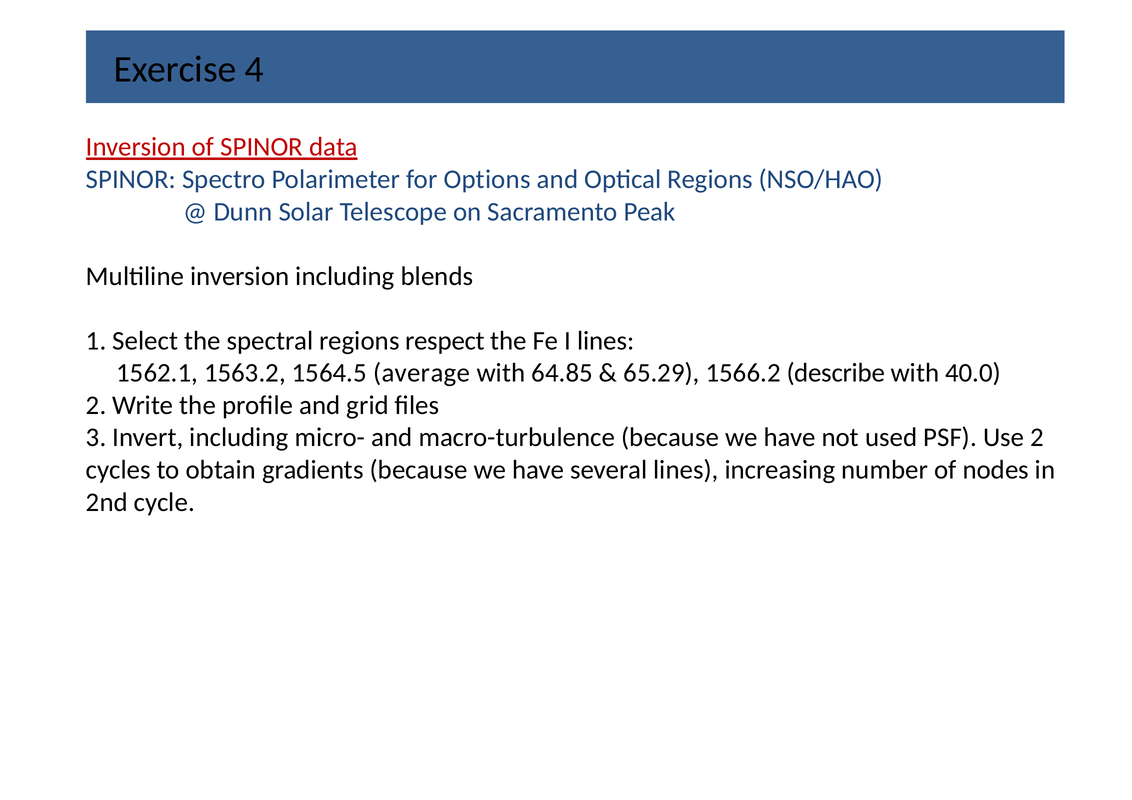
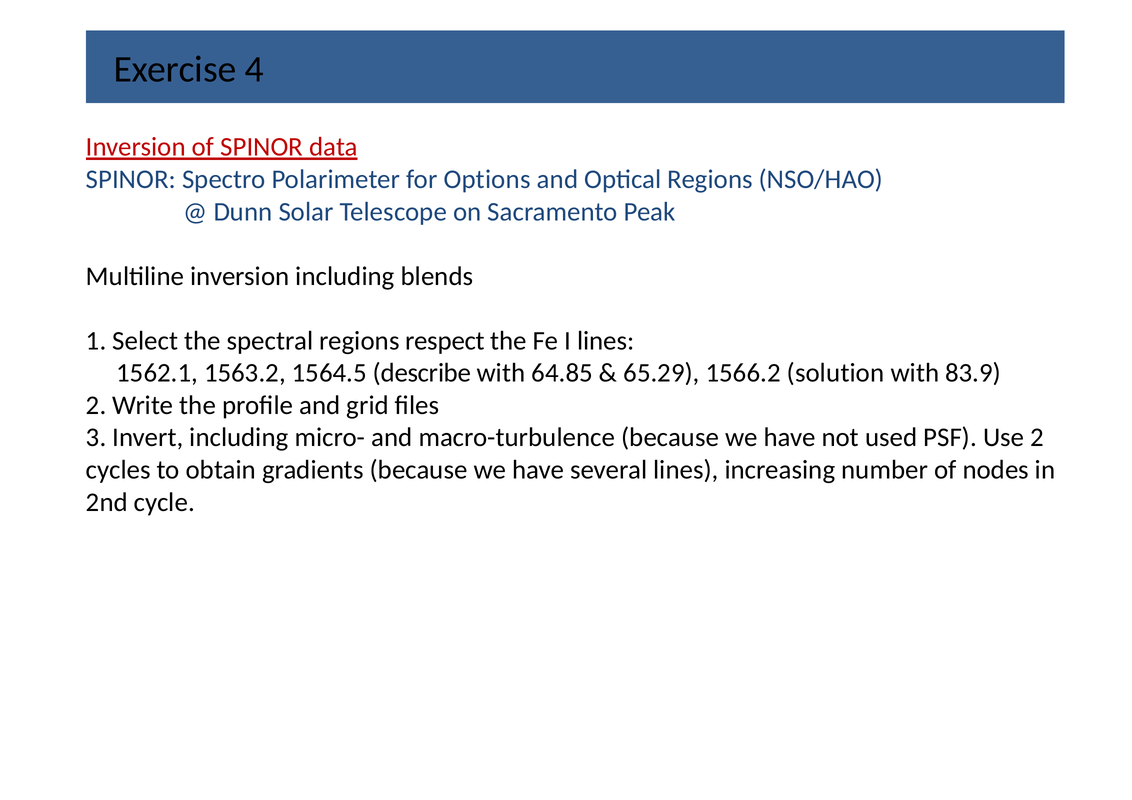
average: average -> describe
describe: describe -> solution
40.0: 40.0 -> 83.9
